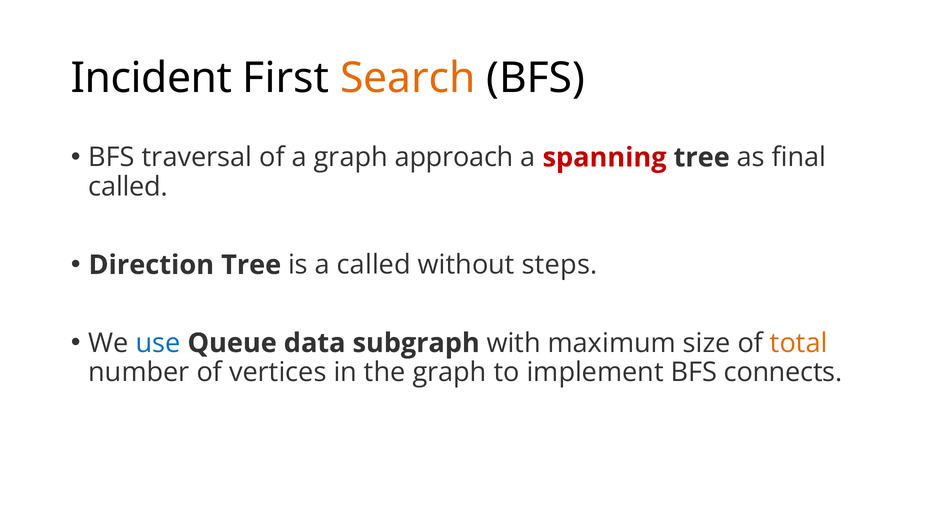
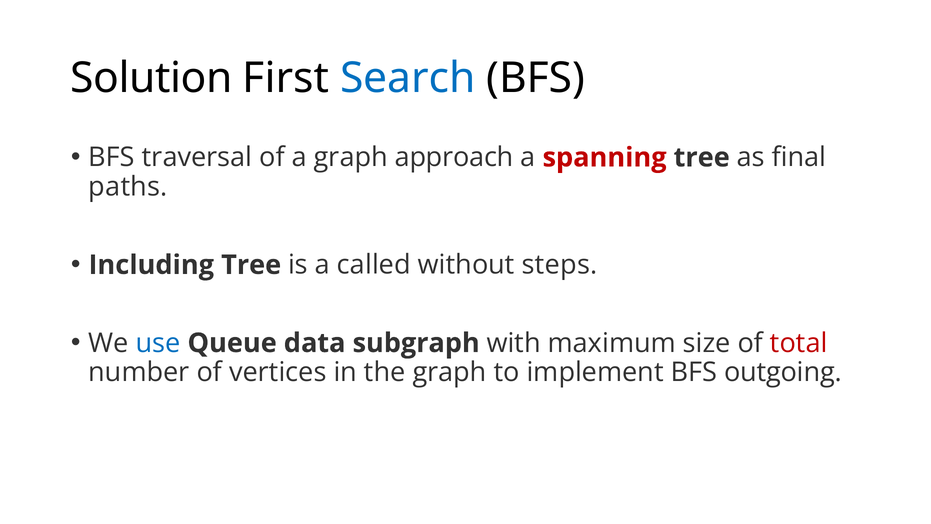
Incident: Incident -> Solution
Search colour: orange -> blue
called at (128, 187): called -> paths
Direction: Direction -> Including
total colour: orange -> red
connects: connects -> outgoing
